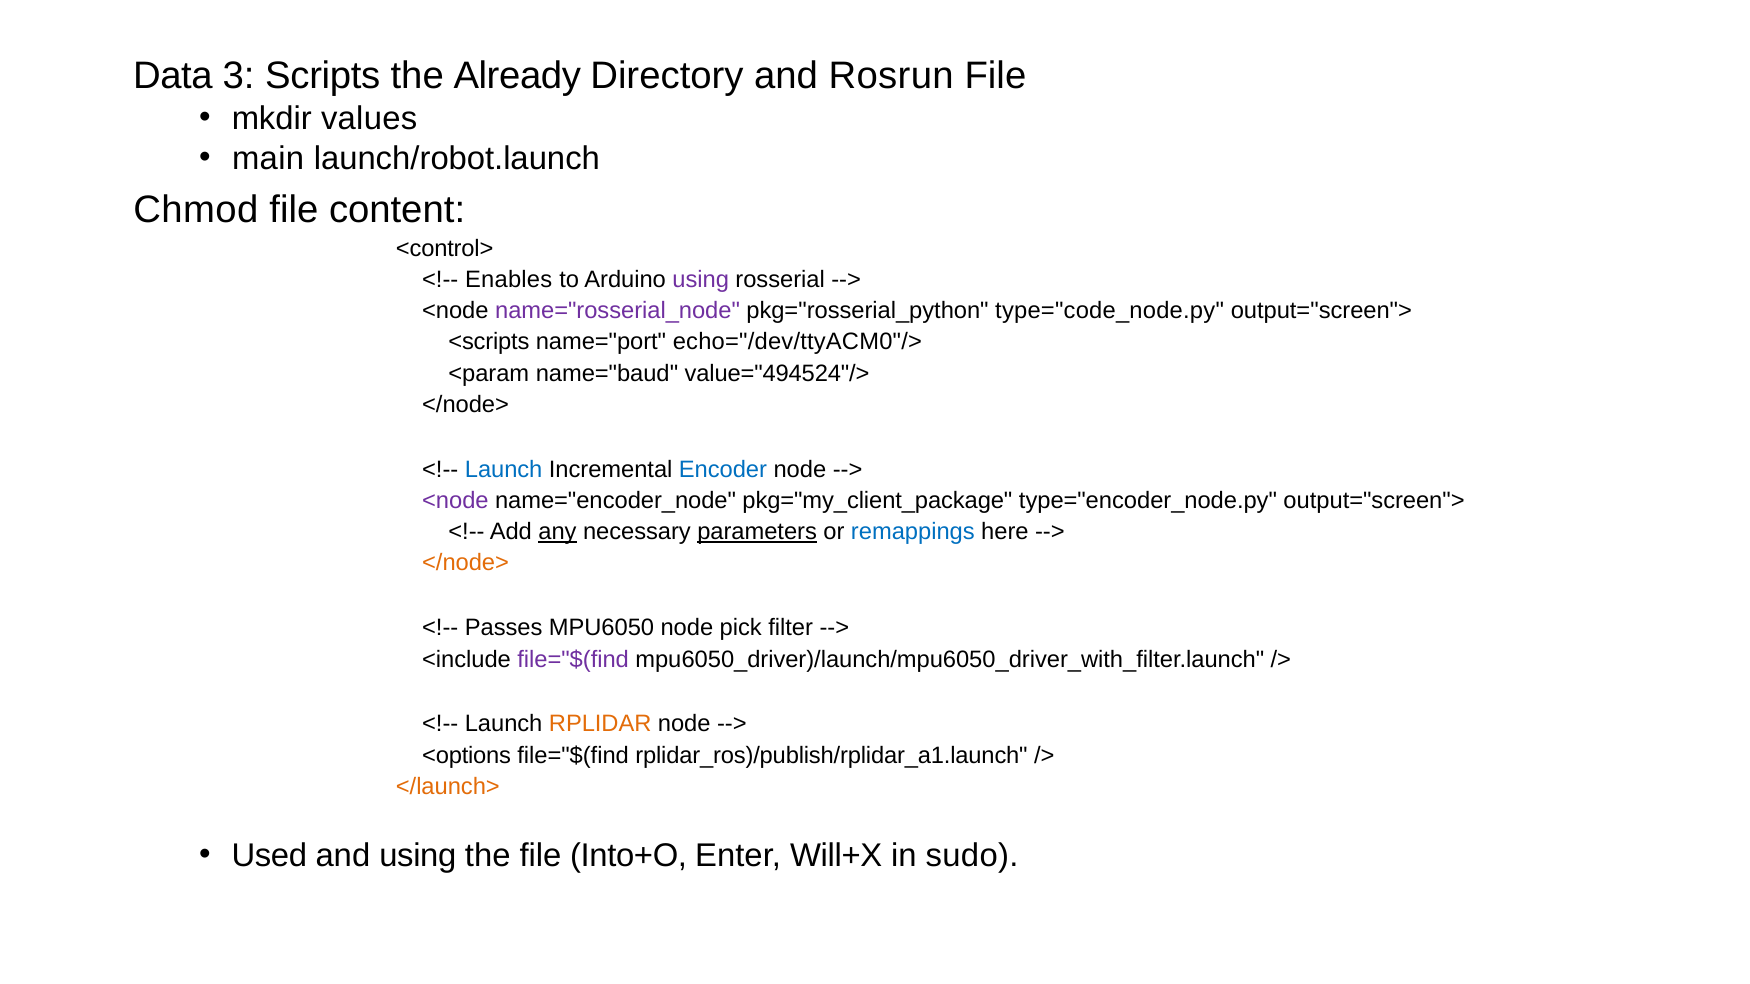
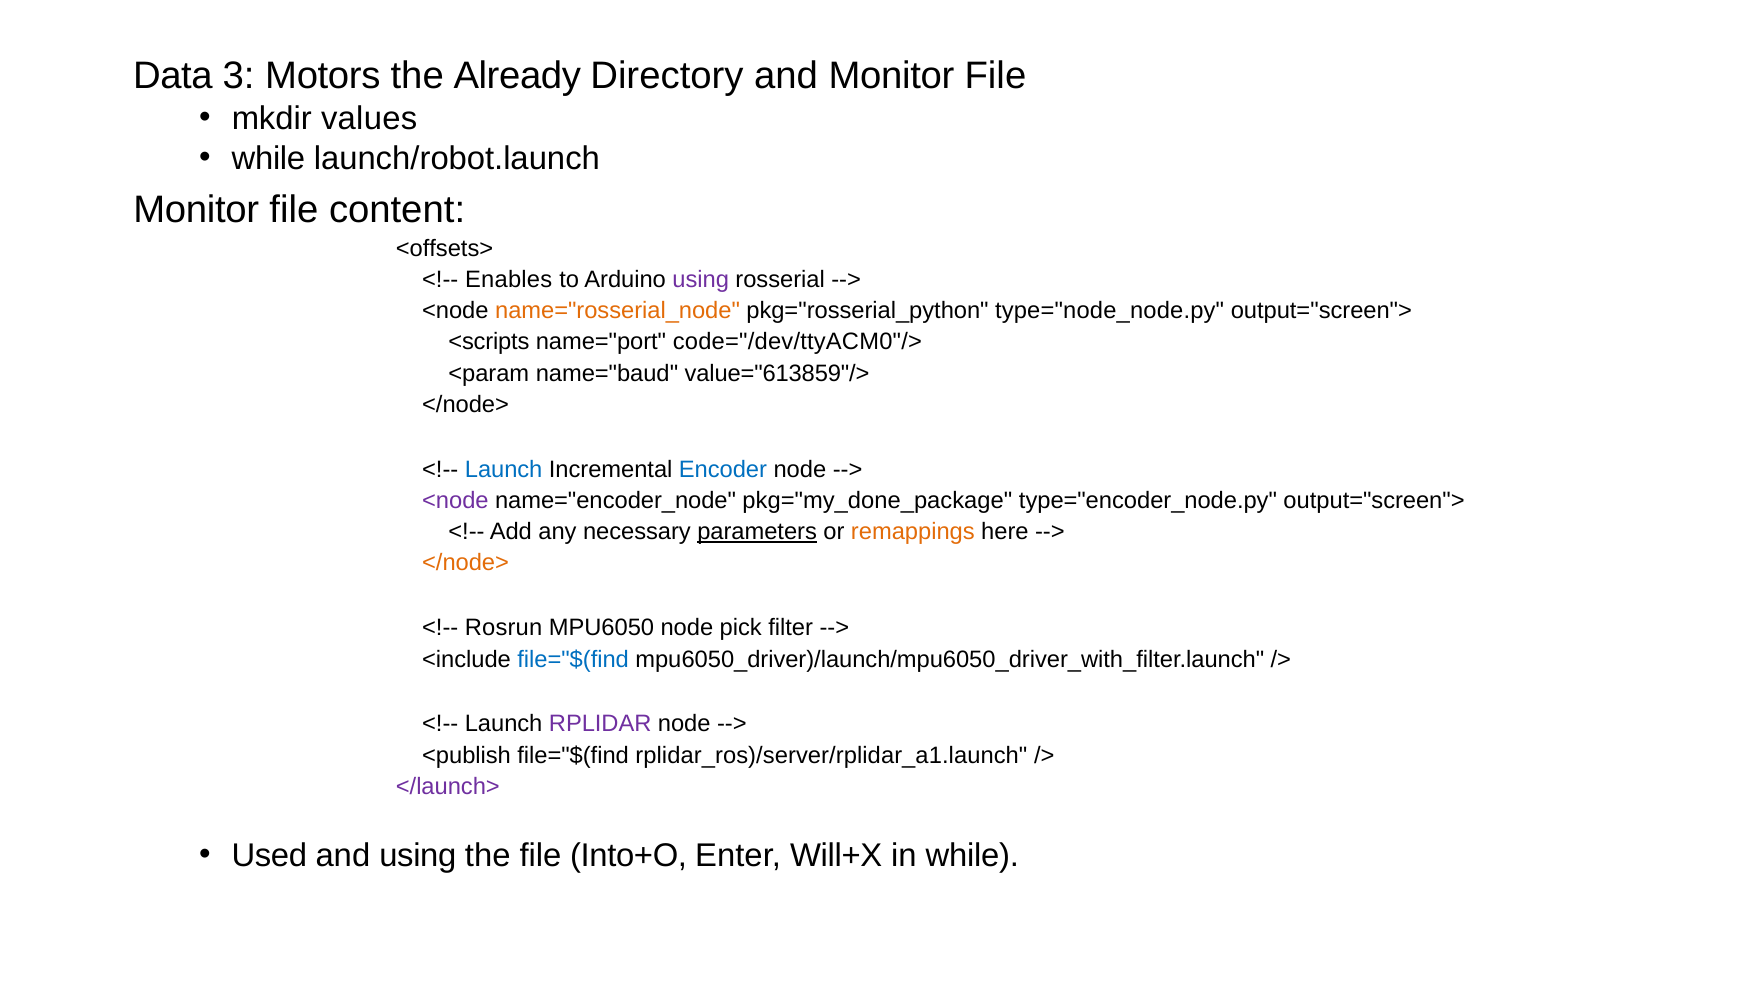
Scripts: Scripts -> Motors
and Rosrun: Rosrun -> Monitor
main at (268, 159): main -> while
Chmod at (196, 210): Chmod -> Monitor
<control>: <control> -> <offsets>
name="rosserial_node colour: purple -> orange
type="code_node.py: type="code_node.py -> type="node_node.py
echo="/dev/ttyACM0"/>: echo="/dev/ttyACM0"/> -> code="/dev/ttyACM0"/>
value="494524"/>: value="494524"/> -> value="613859"/>
pkg="my_client_package: pkg="my_client_package -> pkg="my_done_package
any underline: present -> none
remappings colour: blue -> orange
Passes: Passes -> Rosrun
file="$(find at (573, 659) colour: purple -> blue
RPLIDAR colour: orange -> purple
<options: <options -> <publish
rplidar_ros)/publish/rplidar_a1.launch: rplidar_ros)/publish/rplidar_a1.launch -> rplidar_ros)/server/rplidar_a1.launch
</launch> colour: orange -> purple
in sudo: sudo -> while
